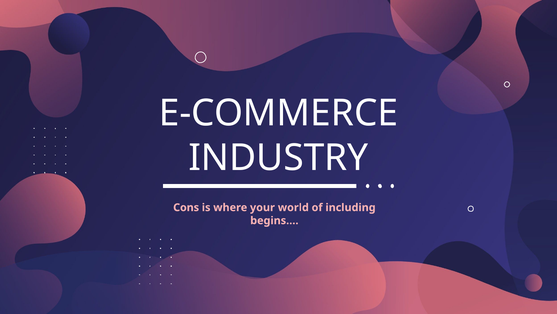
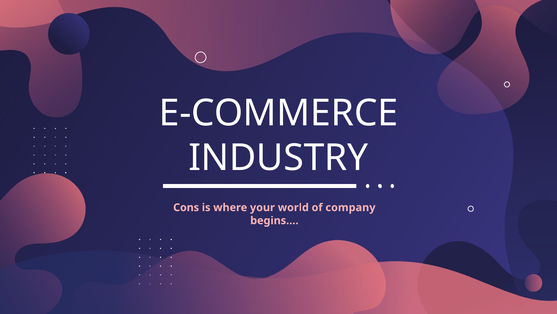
including: including -> company
